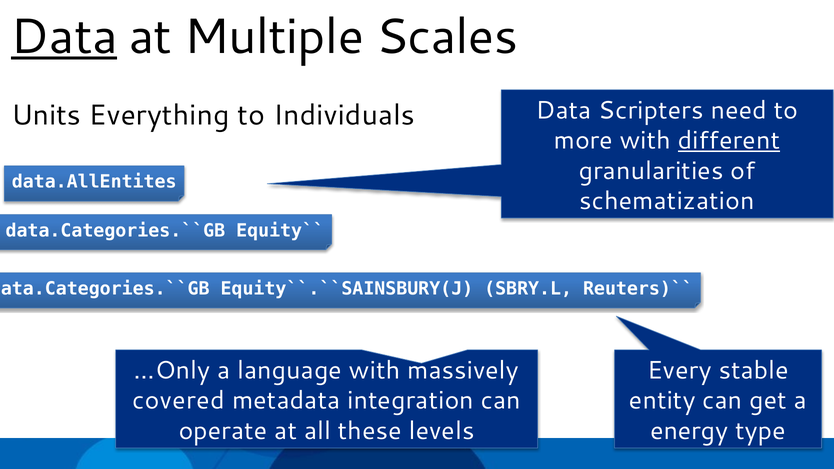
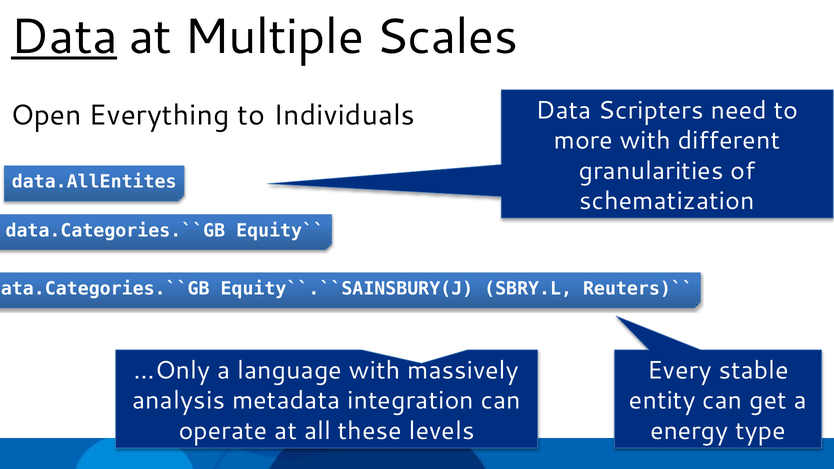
Units: Units -> Open
different underline: present -> none
covered: covered -> analysis
